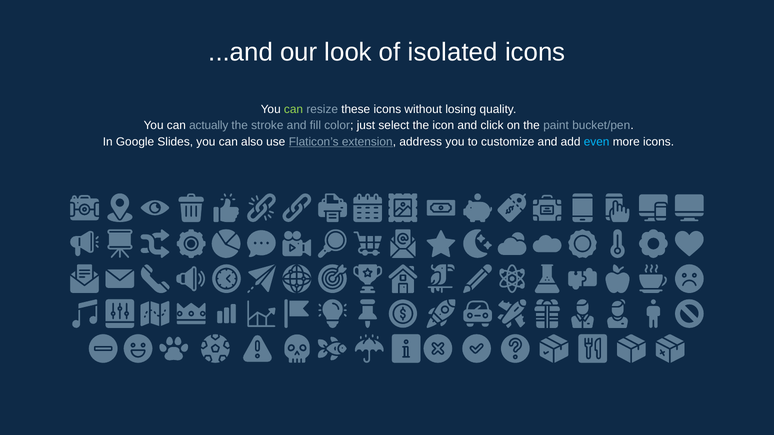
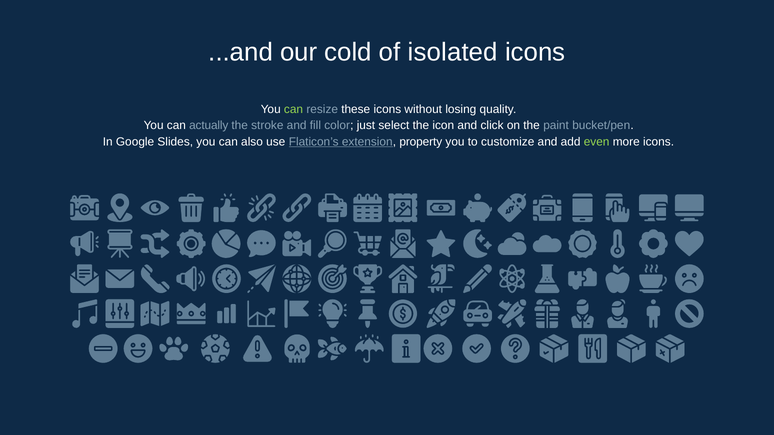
look: look -> cold
address: address -> property
even colour: light blue -> light green
